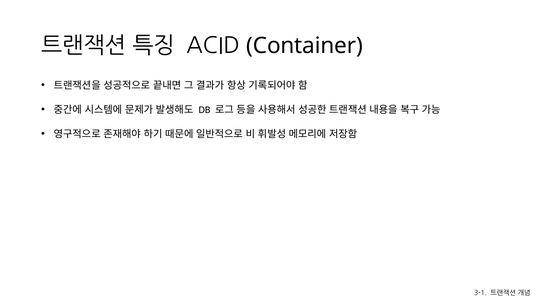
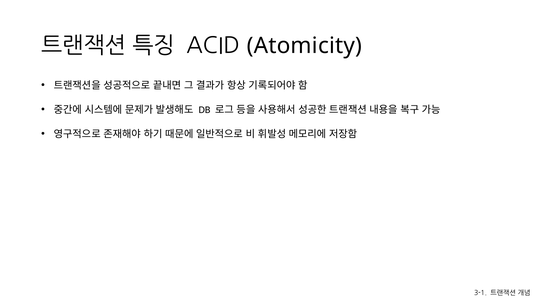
Container: Container -> Atomicity
